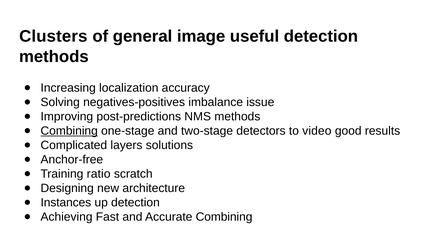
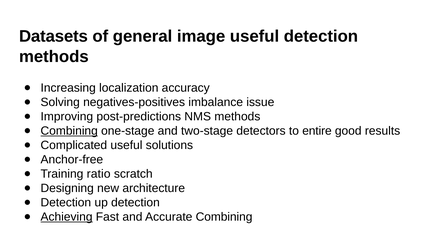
Clusters: Clusters -> Datasets
video: video -> entire
Complicated layers: layers -> useful
Instances at (66, 203): Instances -> Detection
Achieving underline: none -> present
